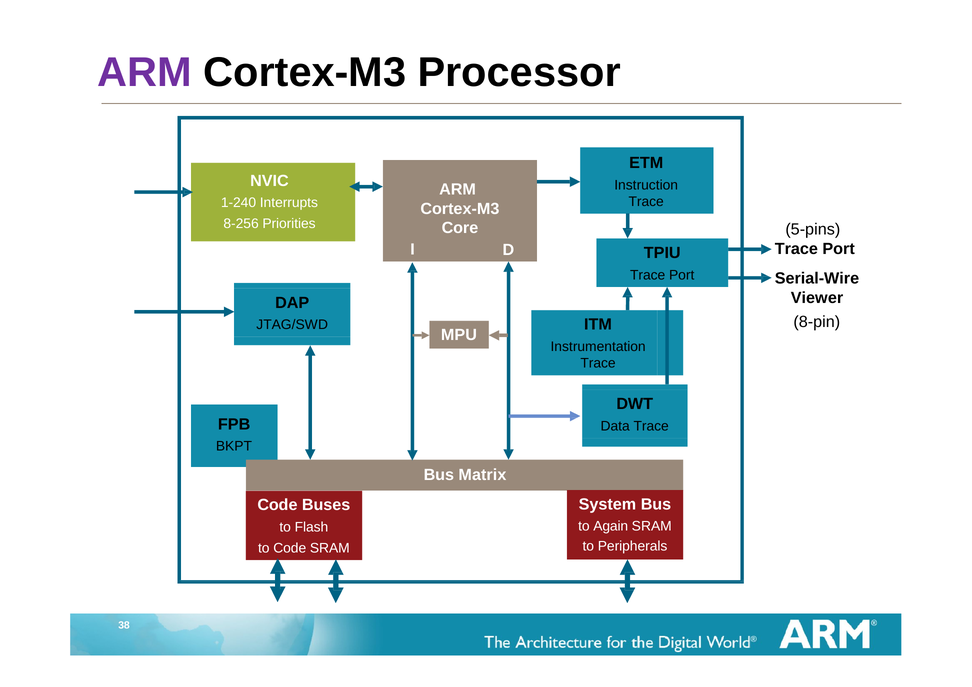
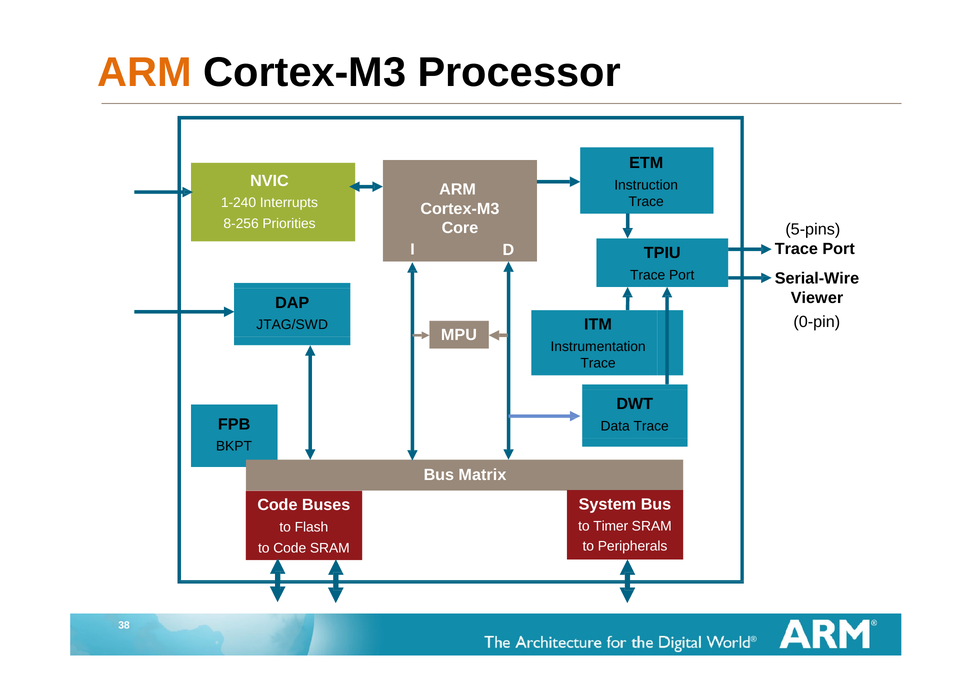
ARM at (145, 72) colour: purple -> orange
8-pin: 8-pin -> 0-pin
Again: Again -> Timer
